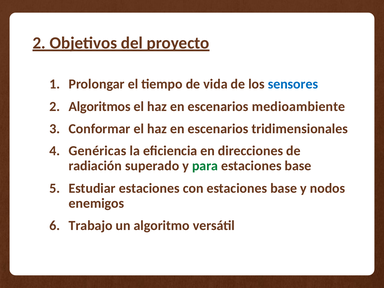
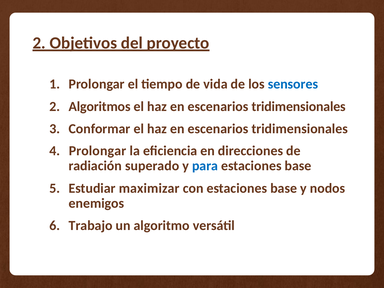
medioambiente at (299, 106): medioambiente -> tridimensionales
Genéricas at (98, 151): Genéricas -> Prolongar
para colour: green -> blue
Estudiar estaciones: estaciones -> maximizar
